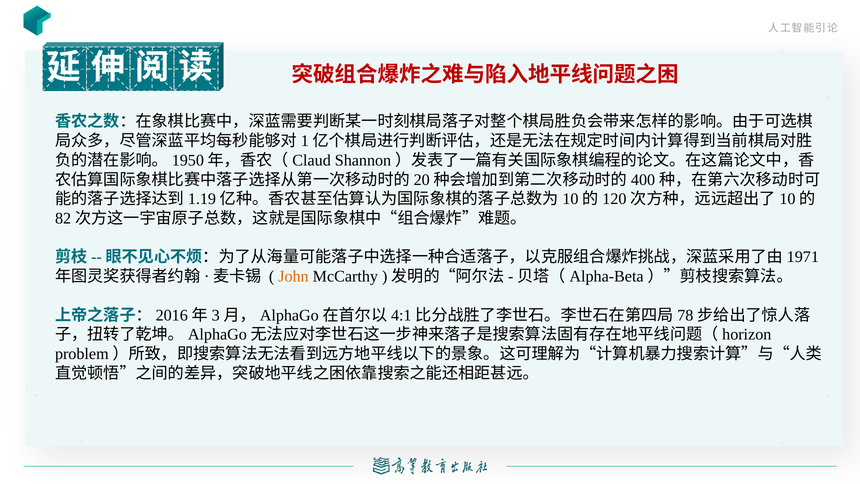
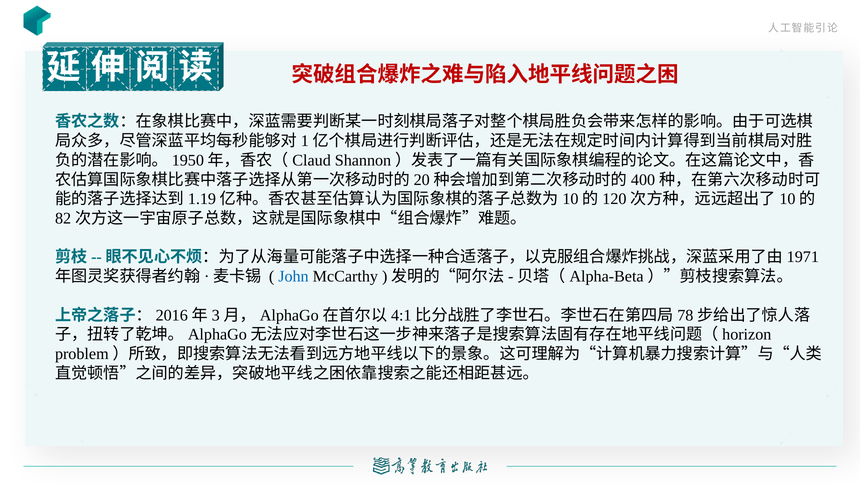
John colour: orange -> blue
